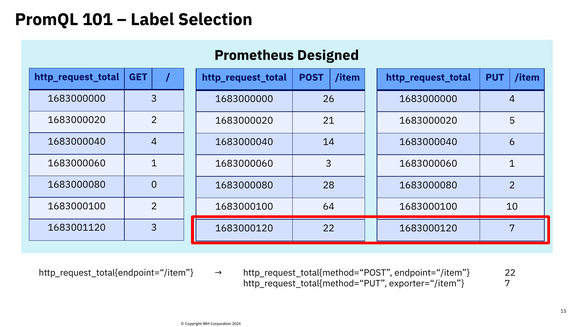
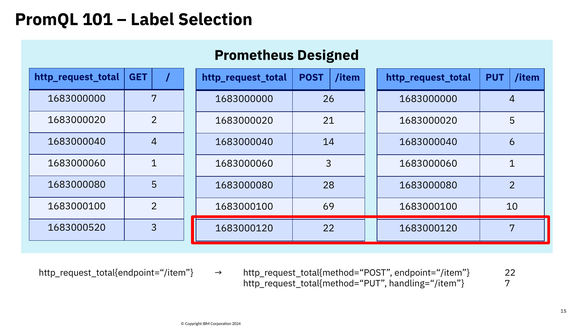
1683000000 3: 3 -> 7
1683000080 0: 0 -> 5
64: 64 -> 69
1683001120: 1683001120 -> 1683000520
exporter=“/item: exporter=“/item -> handling=“/item
